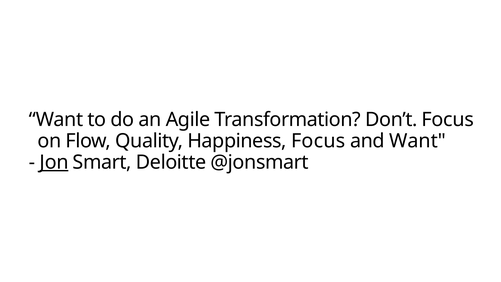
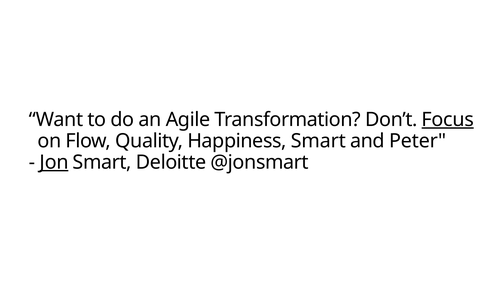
Focus at (448, 119) underline: none -> present
Happiness Focus: Focus -> Smart
and Want: Want -> Peter
